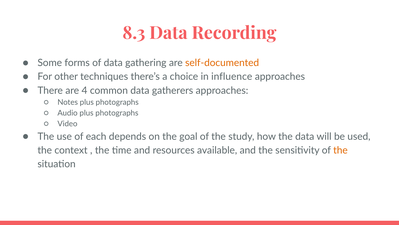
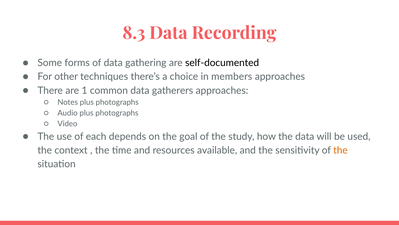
self-documented colour: orange -> black
influence: influence -> members
4: 4 -> 1
